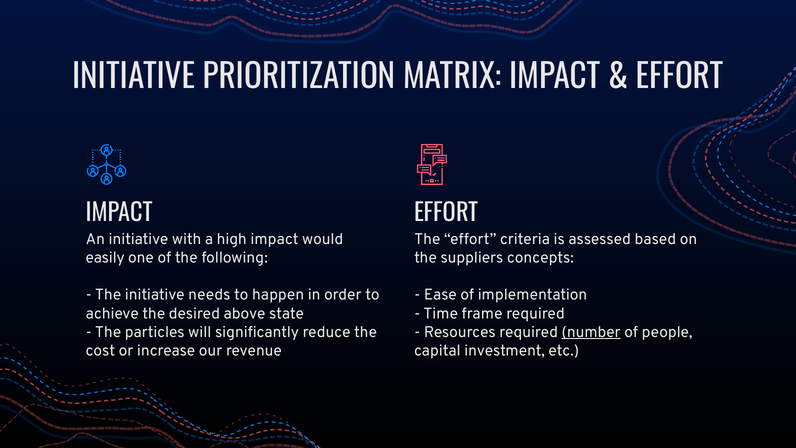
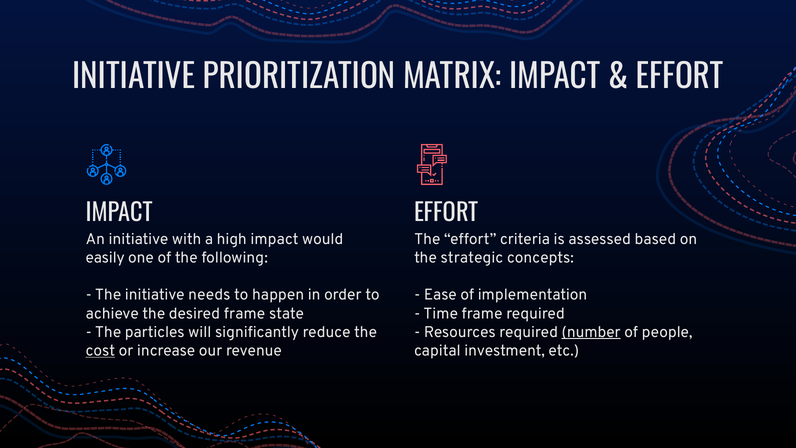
suppliers: suppliers -> strategic
desired above: above -> frame
cost underline: none -> present
